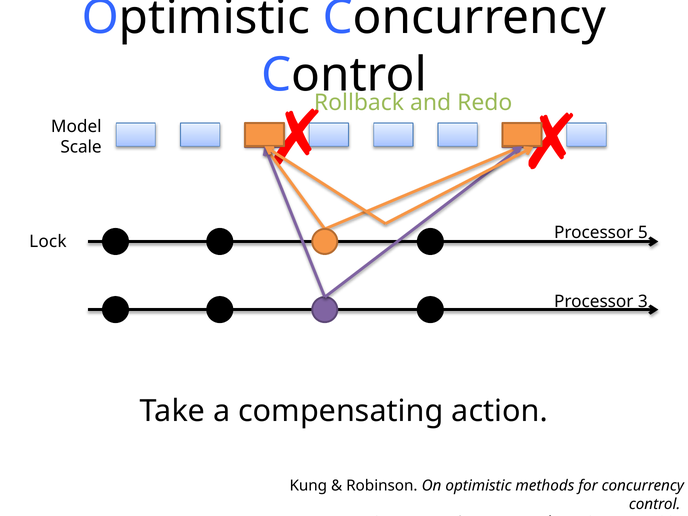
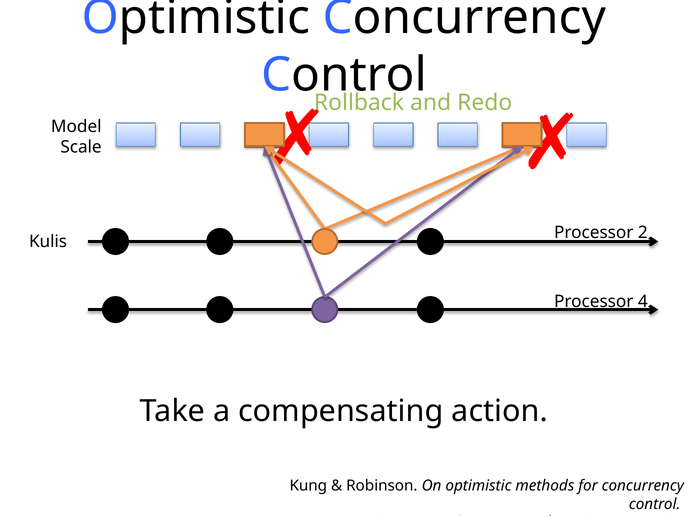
5: 5 -> 2
Lock: Lock -> Kulis
3: 3 -> 4
